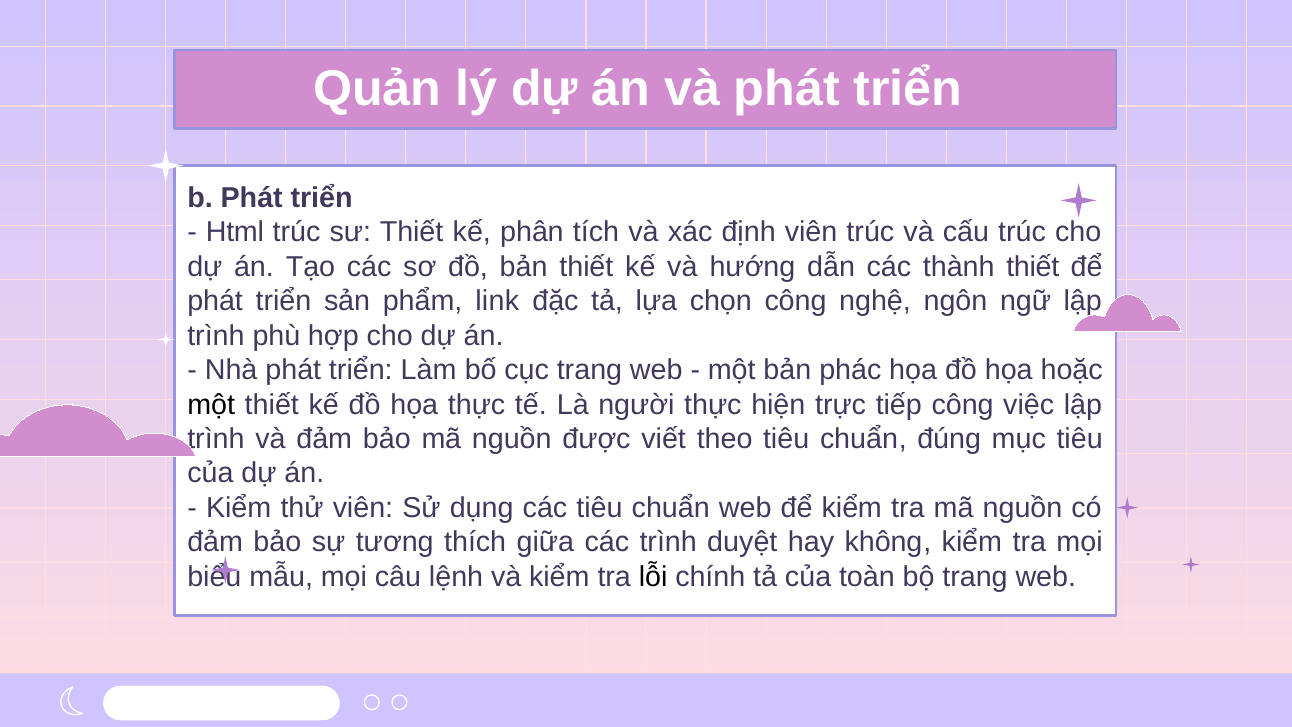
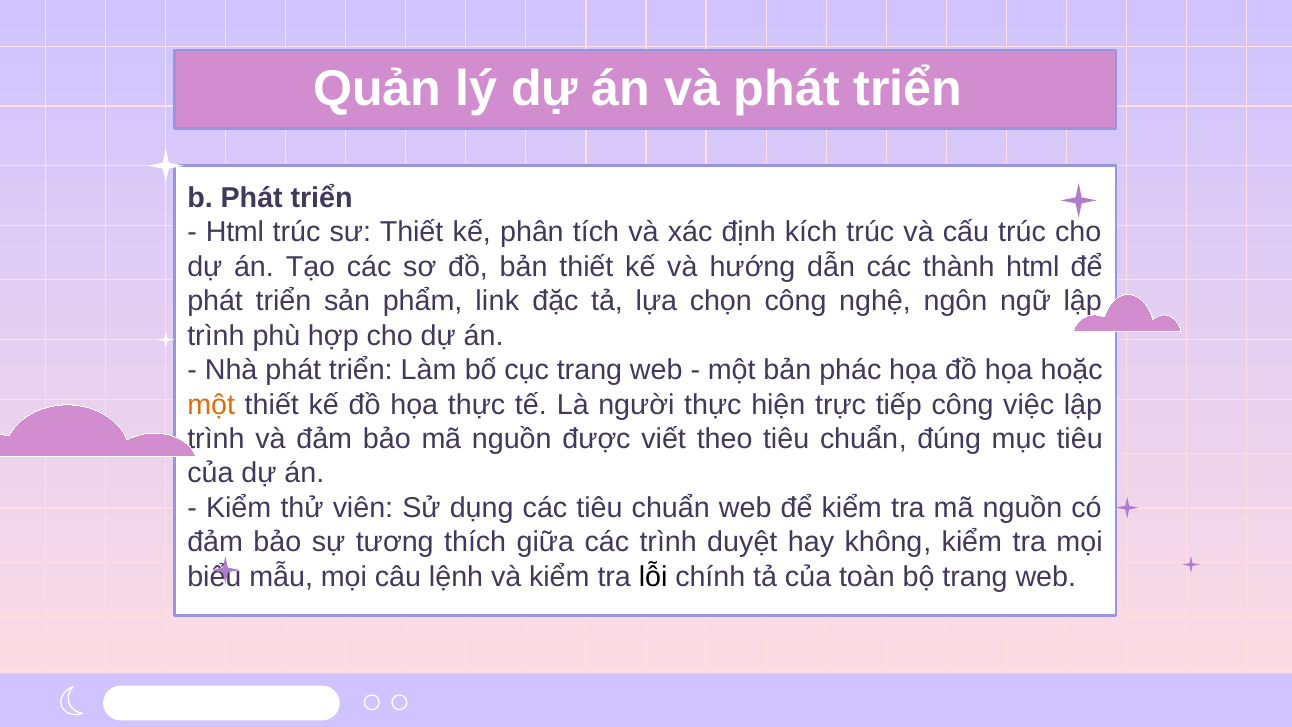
định viên: viên -> kích
thành thiết: thiết -> html
một at (211, 404) colour: black -> orange
